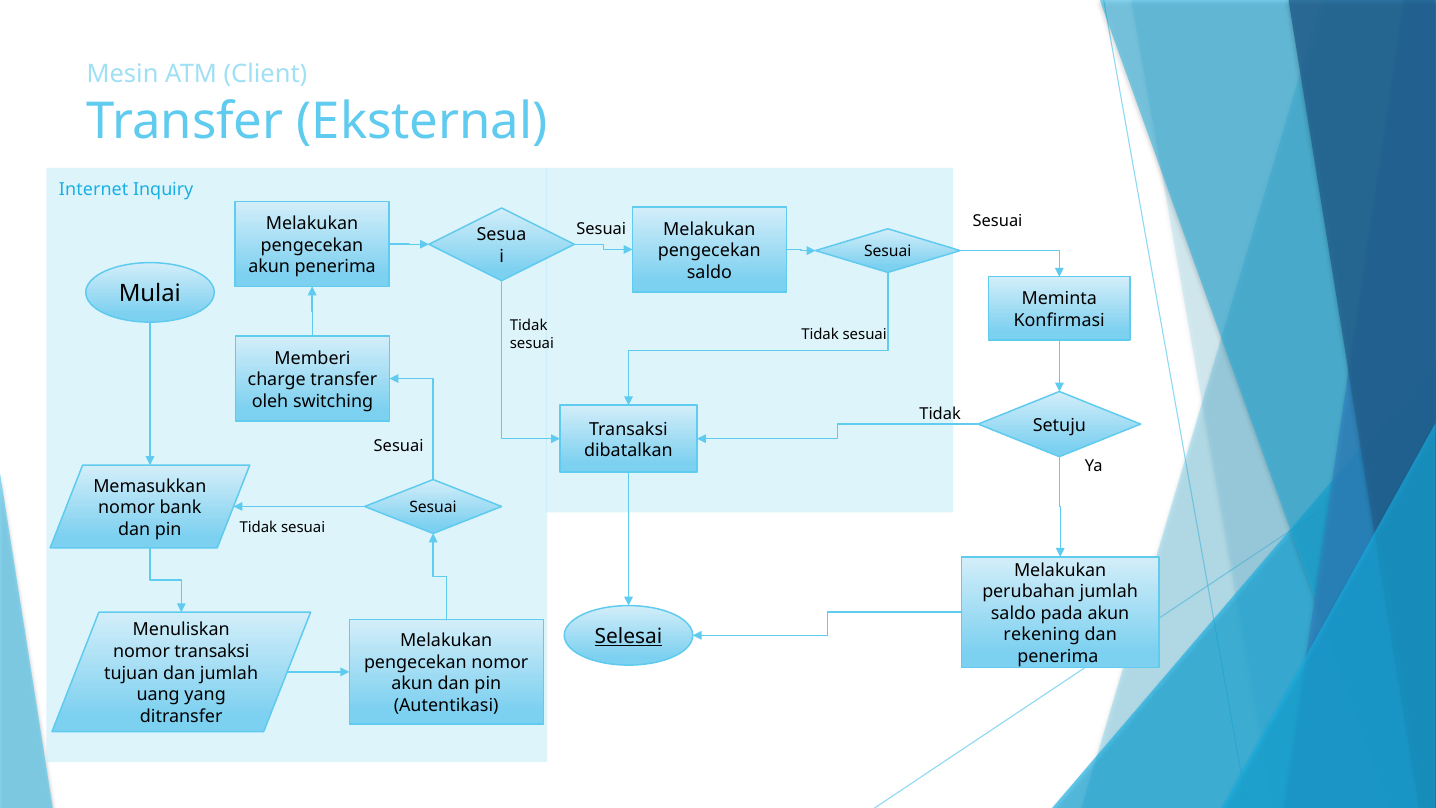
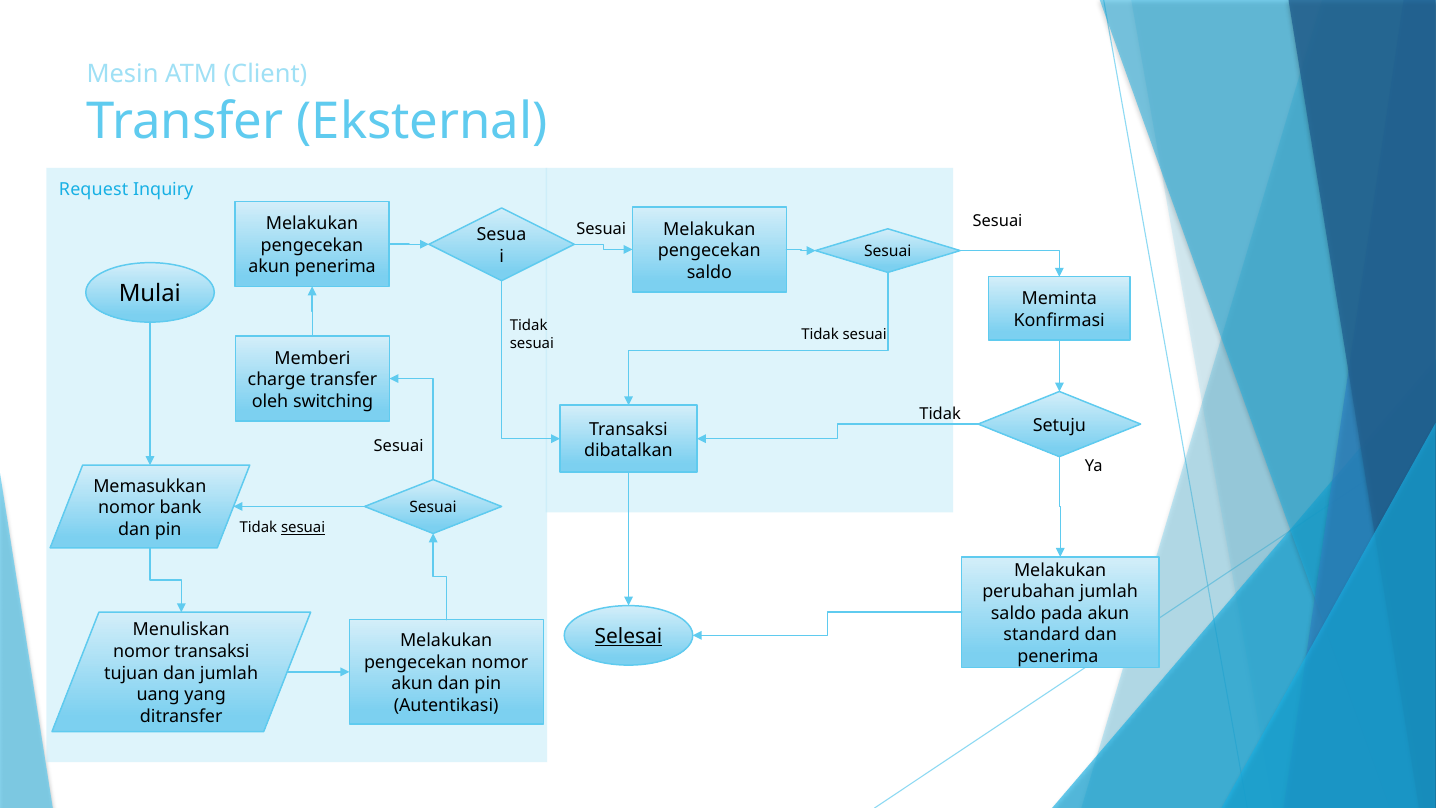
Internet: Internet -> Request
sesuai at (303, 527) underline: none -> present
rekening: rekening -> standard
